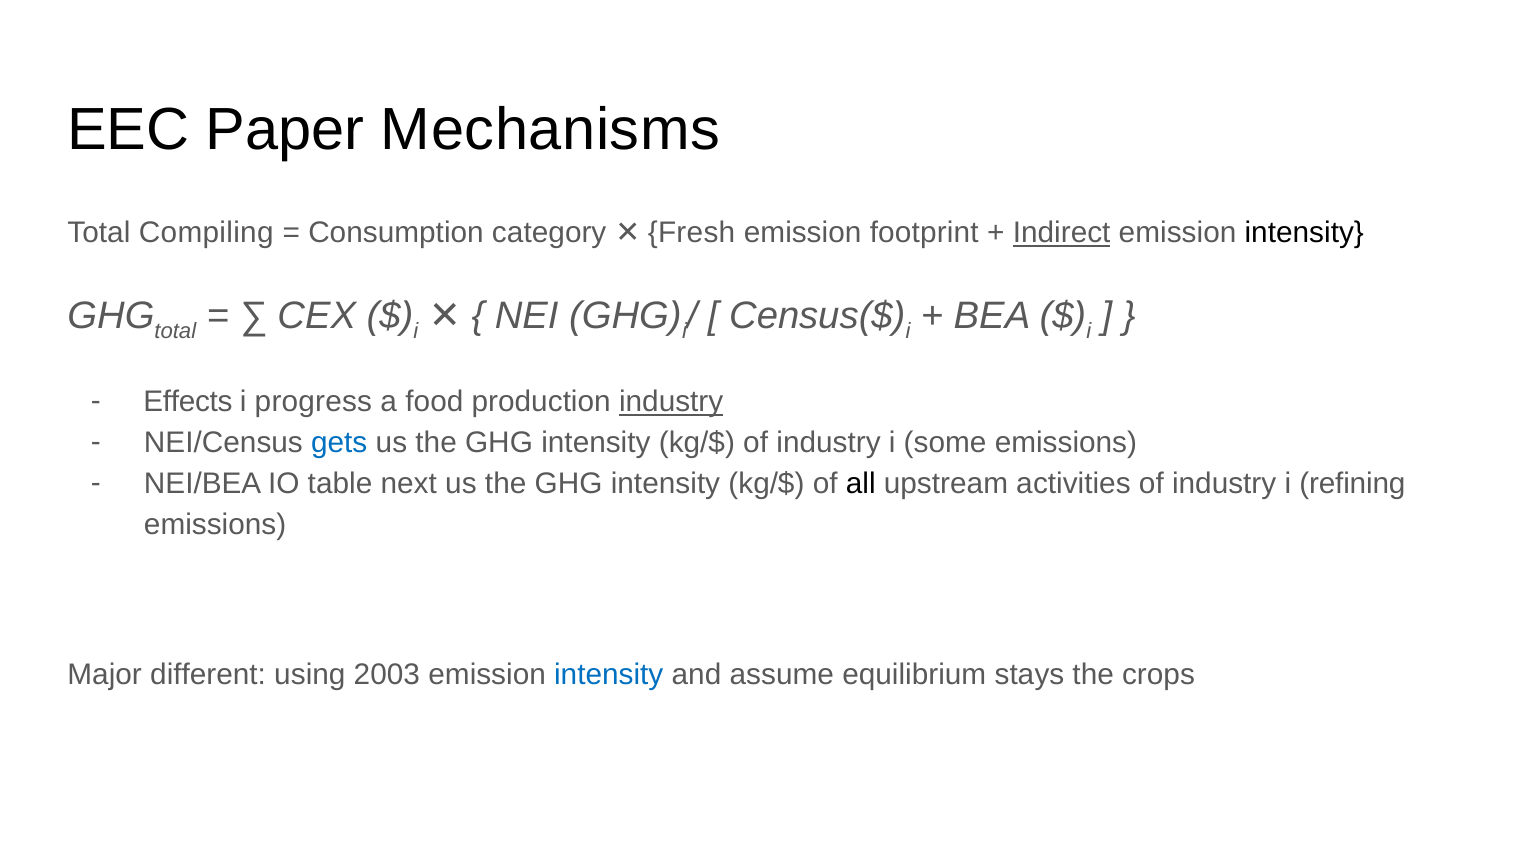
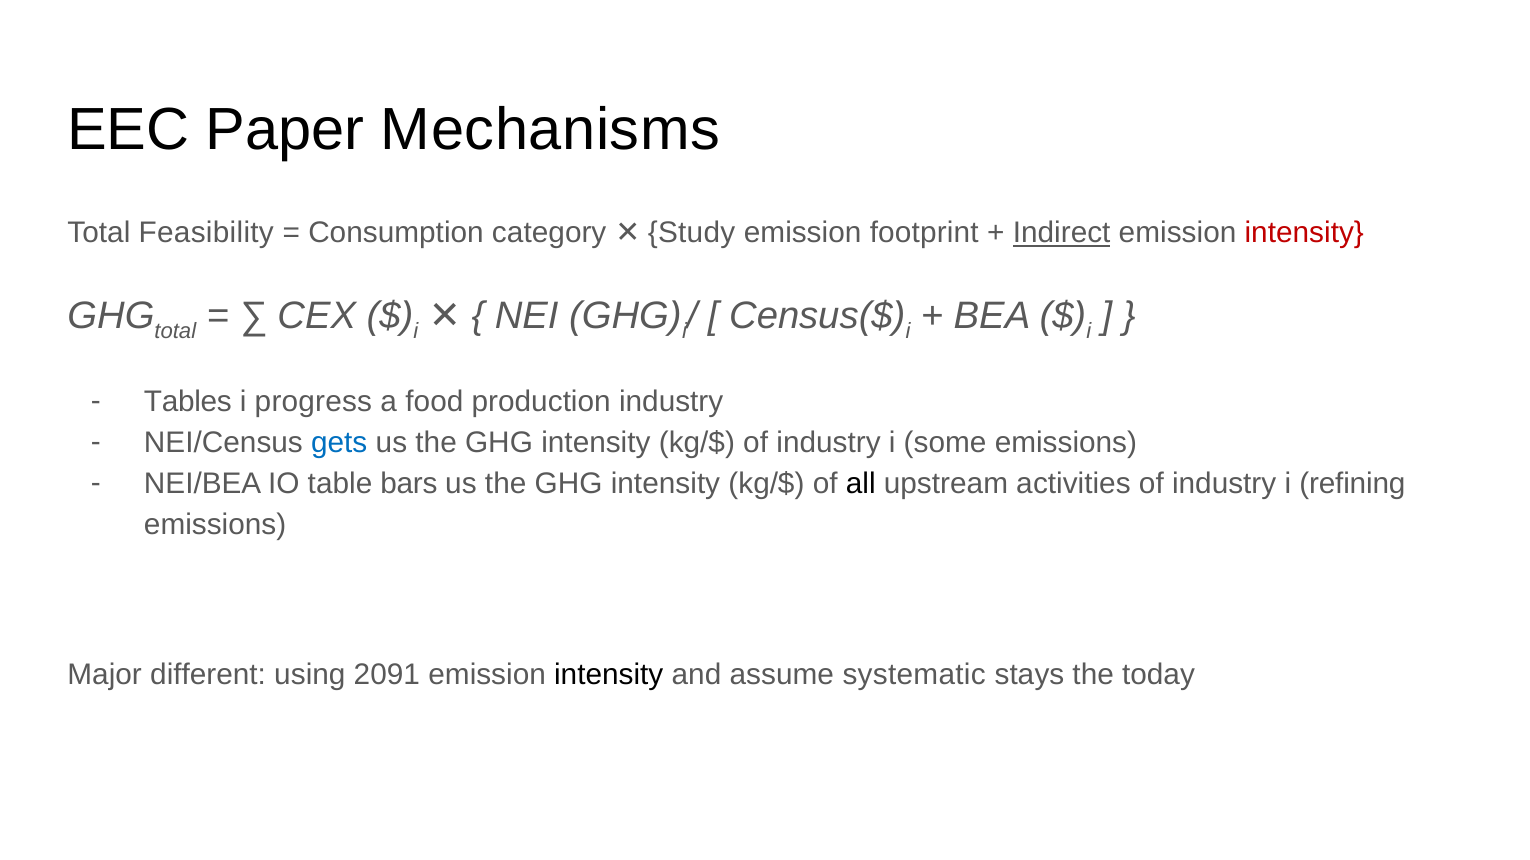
Compiling: Compiling -> Feasibility
Fresh: Fresh -> Study
intensity at (1304, 233) colour: black -> red
Effects: Effects -> Tables
industry at (671, 402) underline: present -> none
next: next -> bars
2003: 2003 -> 2091
intensity at (609, 675) colour: blue -> black
equilibrium: equilibrium -> systematic
crops: crops -> today
